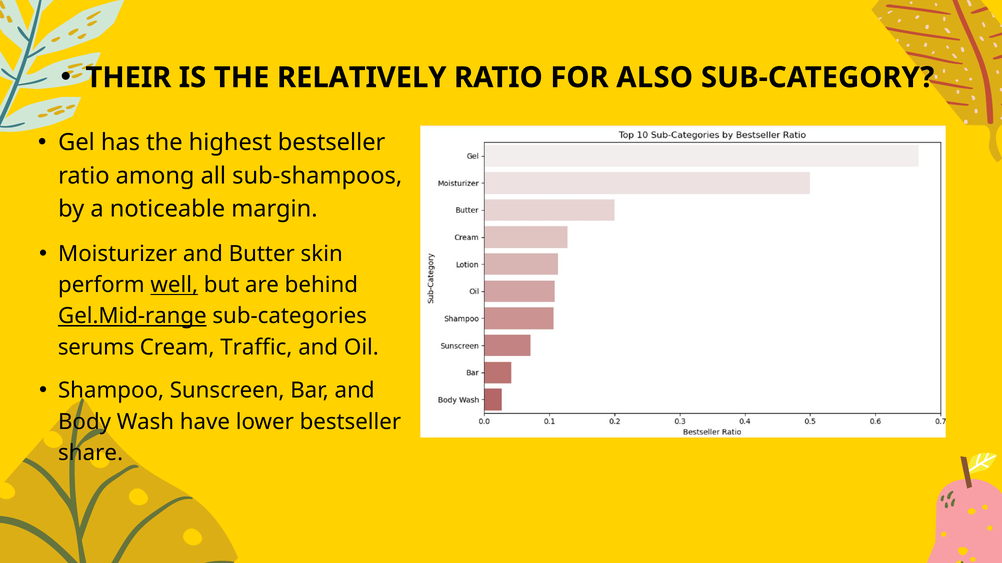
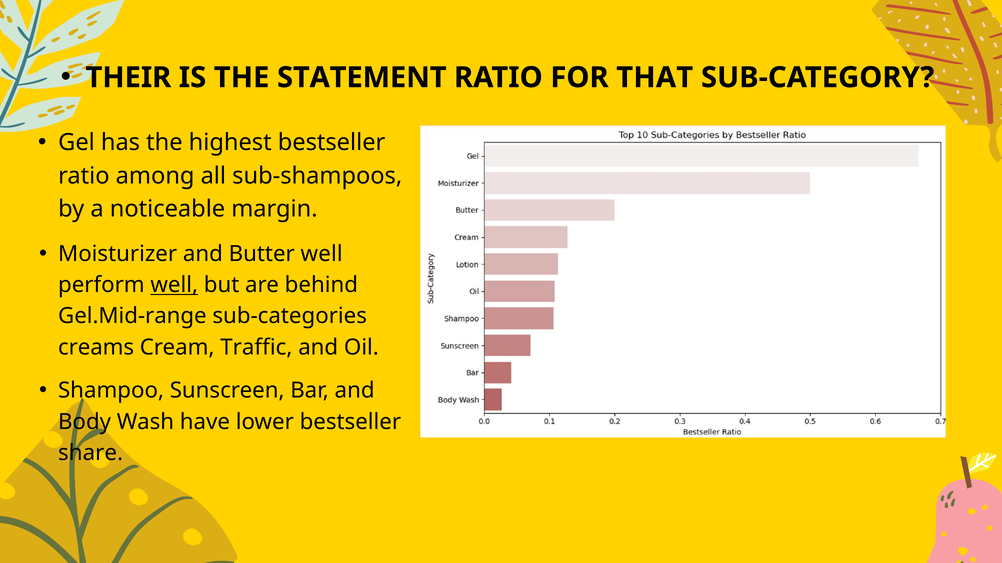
RELATIVELY: RELATIVELY -> STATEMENT
ALSO: ALSO -> THAT
Butter skin: skin -> well
Gel.Mid-range underline: present -> none
serums: serums -> creams
